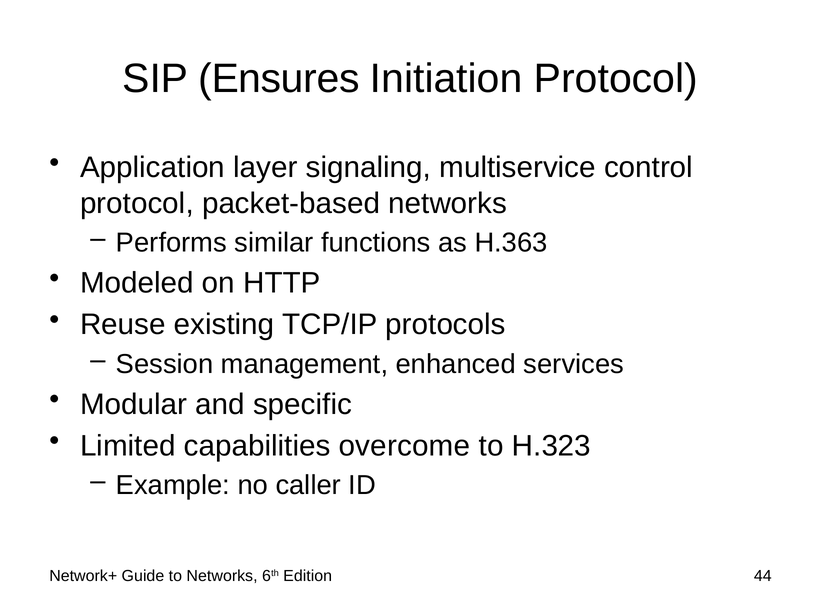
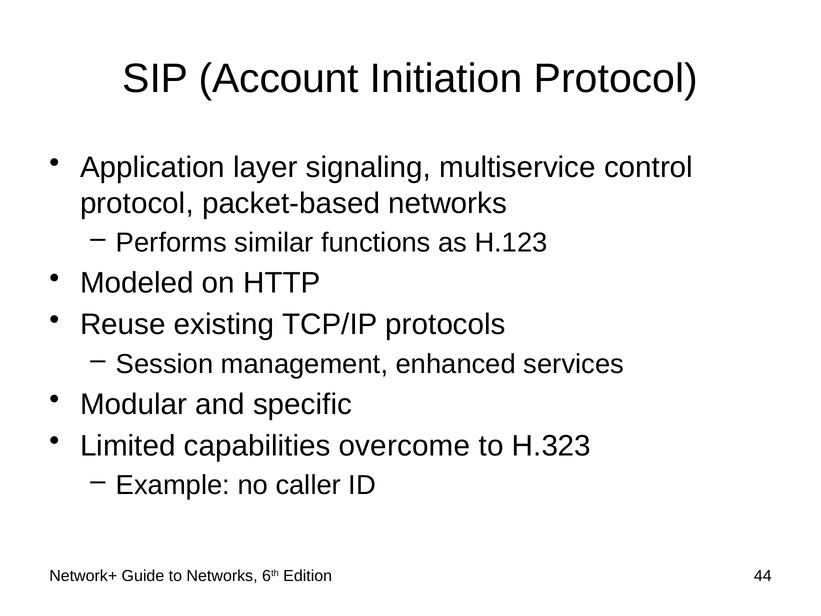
Ensures: Ensures -> Account
H.363: H.363 -> H.123
